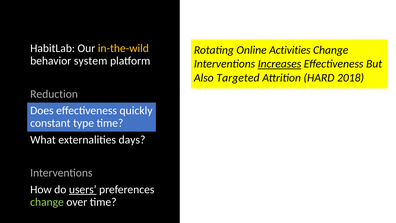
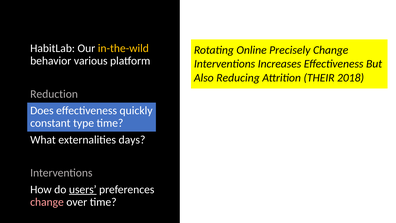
Activities: Activities -> Precisely
system: system -> various
Increases underline: present -> none
Targeted: Targeted -> Reducing
HARD: HARD -> THEIR
change at (47, 202) colour: light green -> pink
